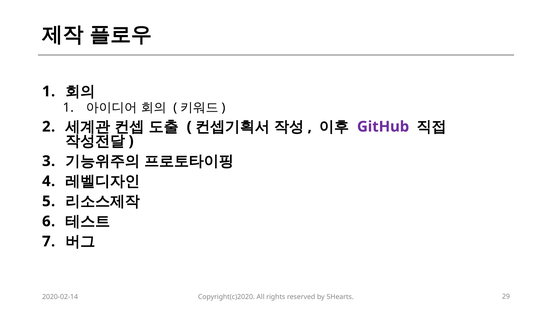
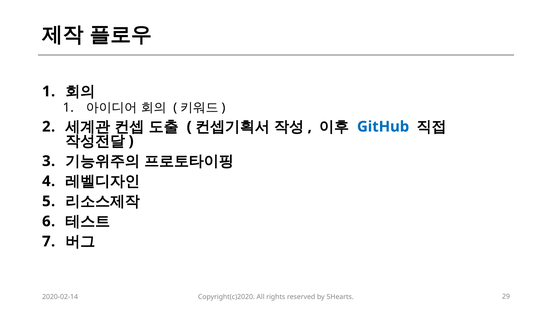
GitHub colour: purple -> blue
